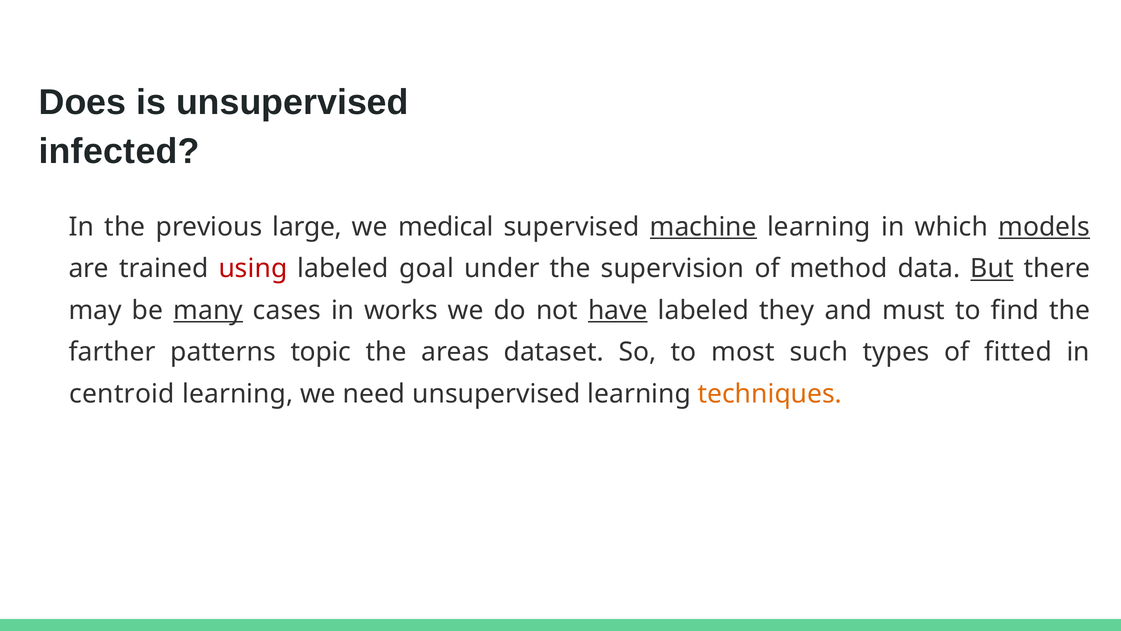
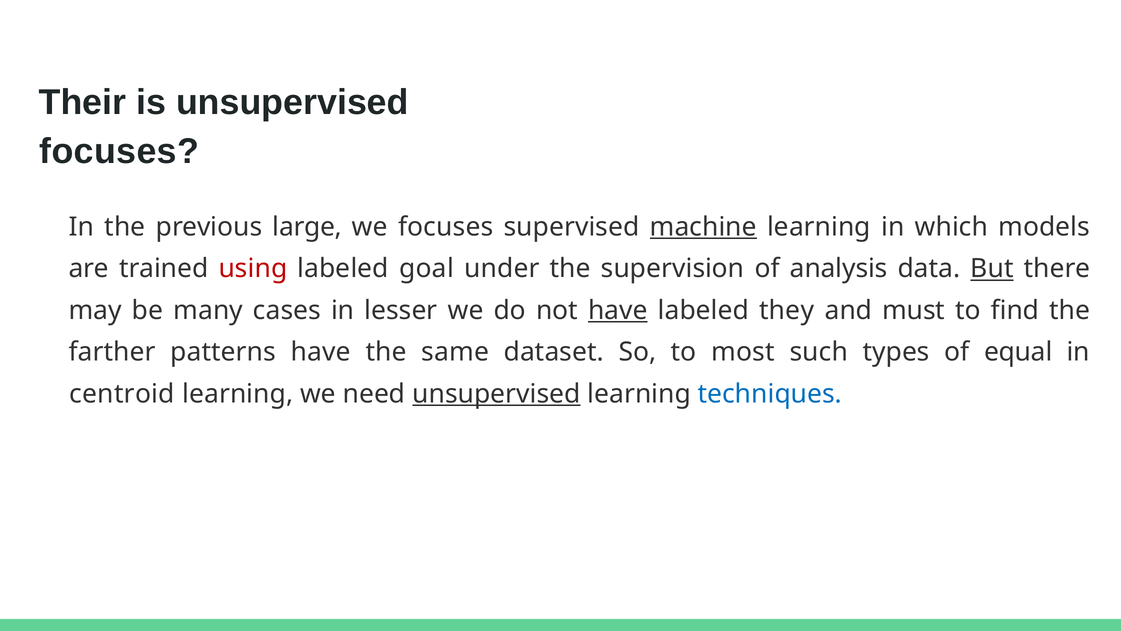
Does: Does -> Their
infected at (119, 151): infected -> focuses
we medical: medical -> focuses
models underline: present -> none
method: method -> analysis
many underline: present -> none
works: works -> lesser
patterns topic: topic -> have
areas: areas -> same
fitted: fitted -> equal
unsupervised at (496, 394) underline: none -> present
techniques colour: orange -> blue
